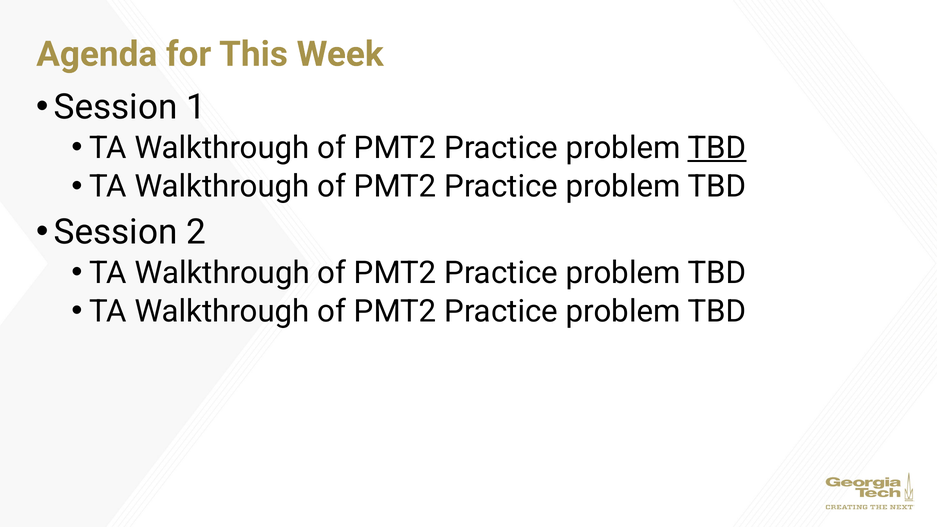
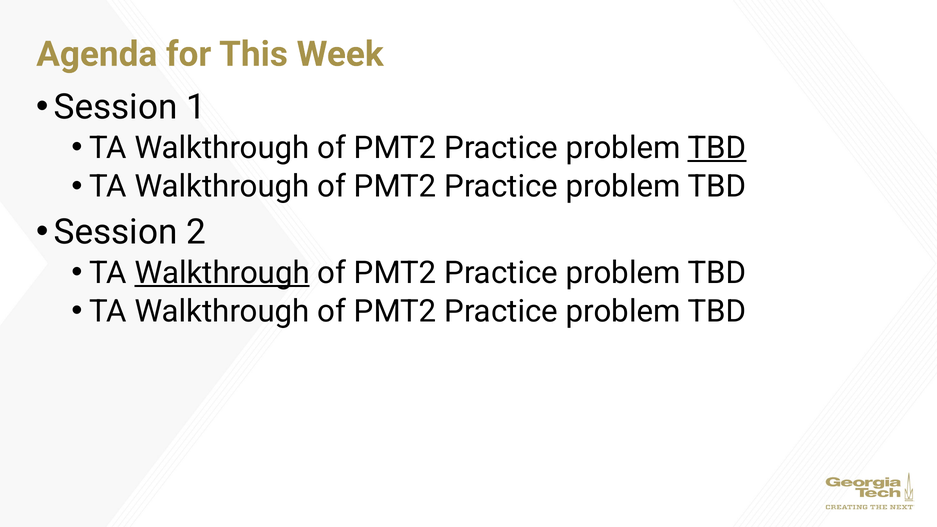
Walkthrough at (222, 273) underline: none -> present
